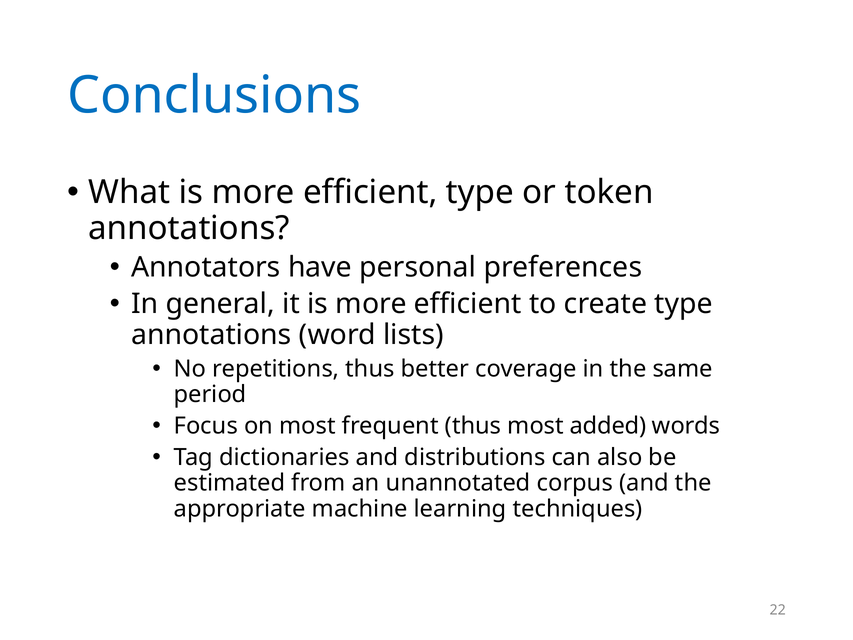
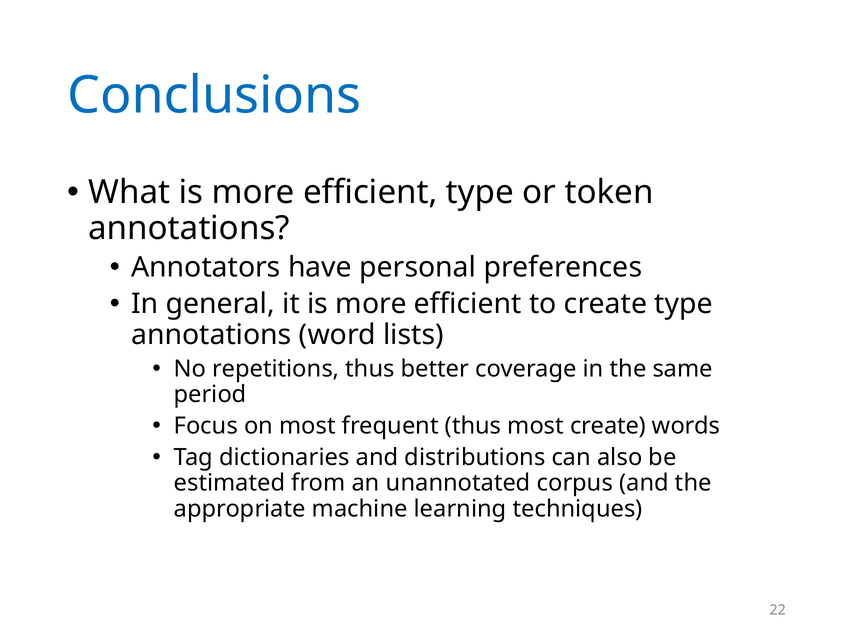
most added: added -> create
